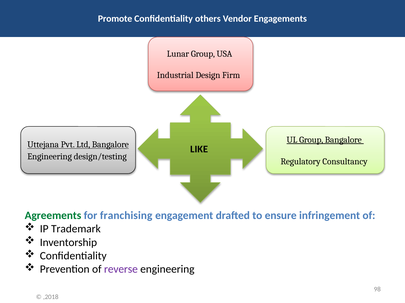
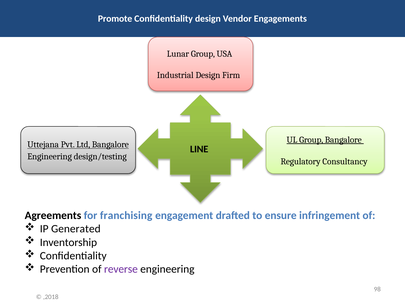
Confidentiality others: others -> design
LIKE: LIKE -> LINE
Agreements colour: green -> black
Trademark: Trademark -> Generated
